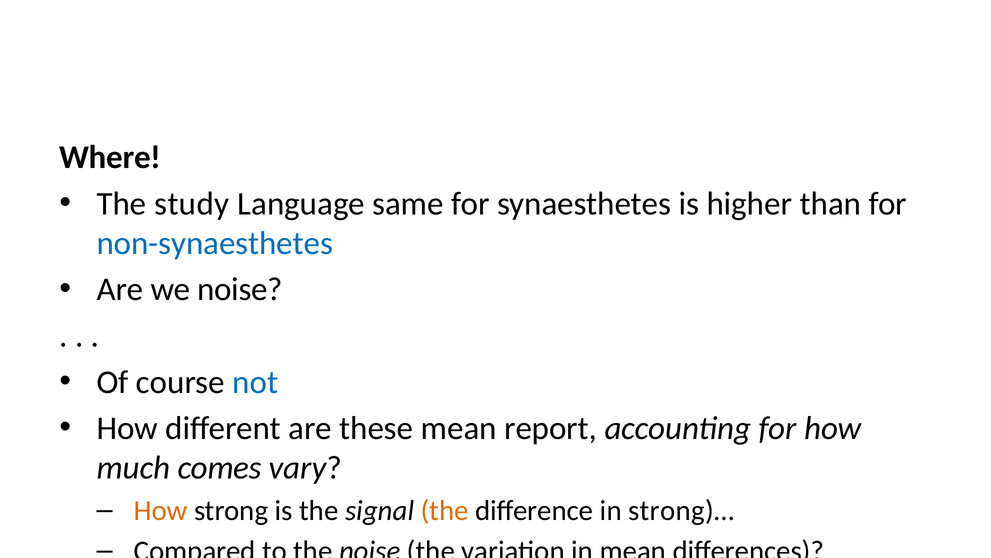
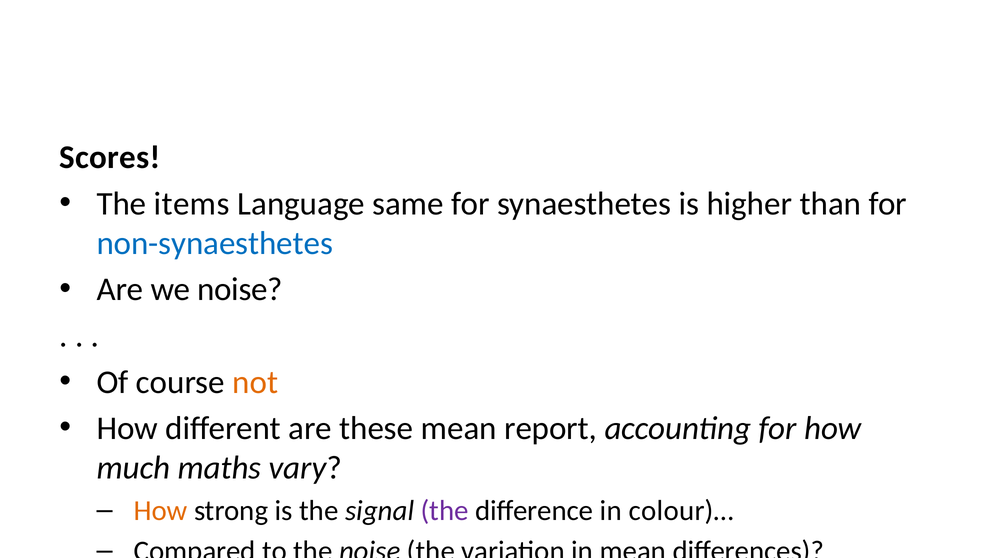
Where: Where -> Scores
study: study -> items
not colour: blue -> orange
comes: comes -> maths
the at (445, 510) colour: orange -> purple
strong)…: strong)… -> colour)…
